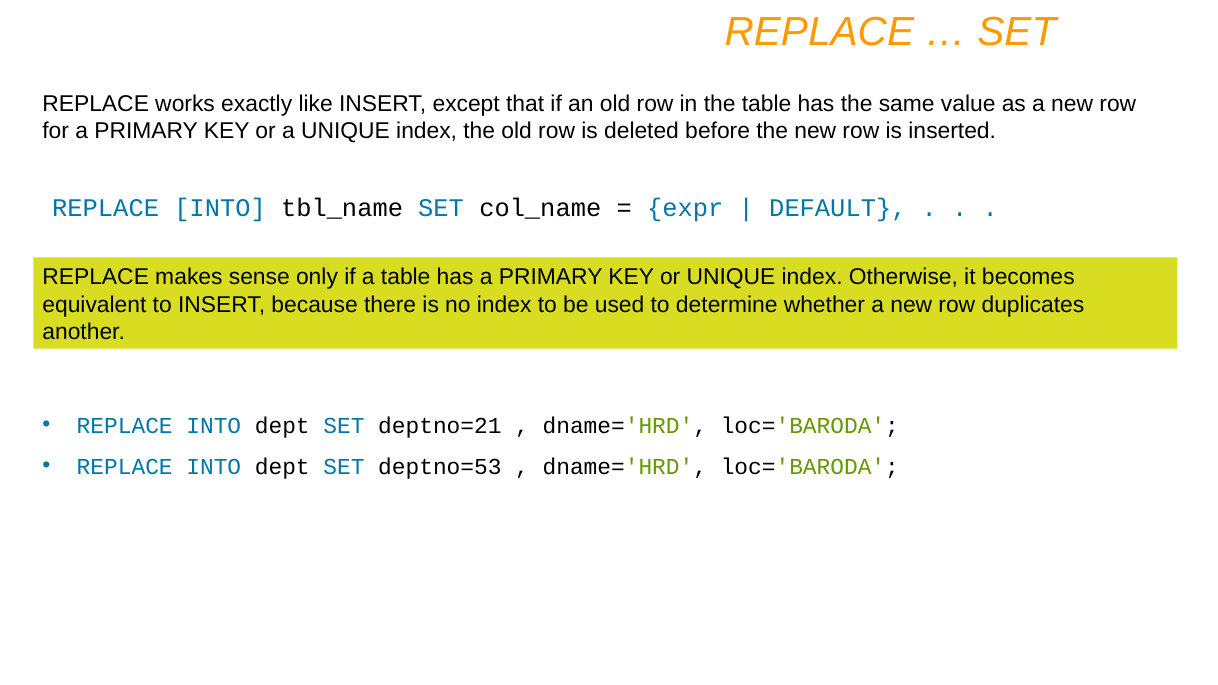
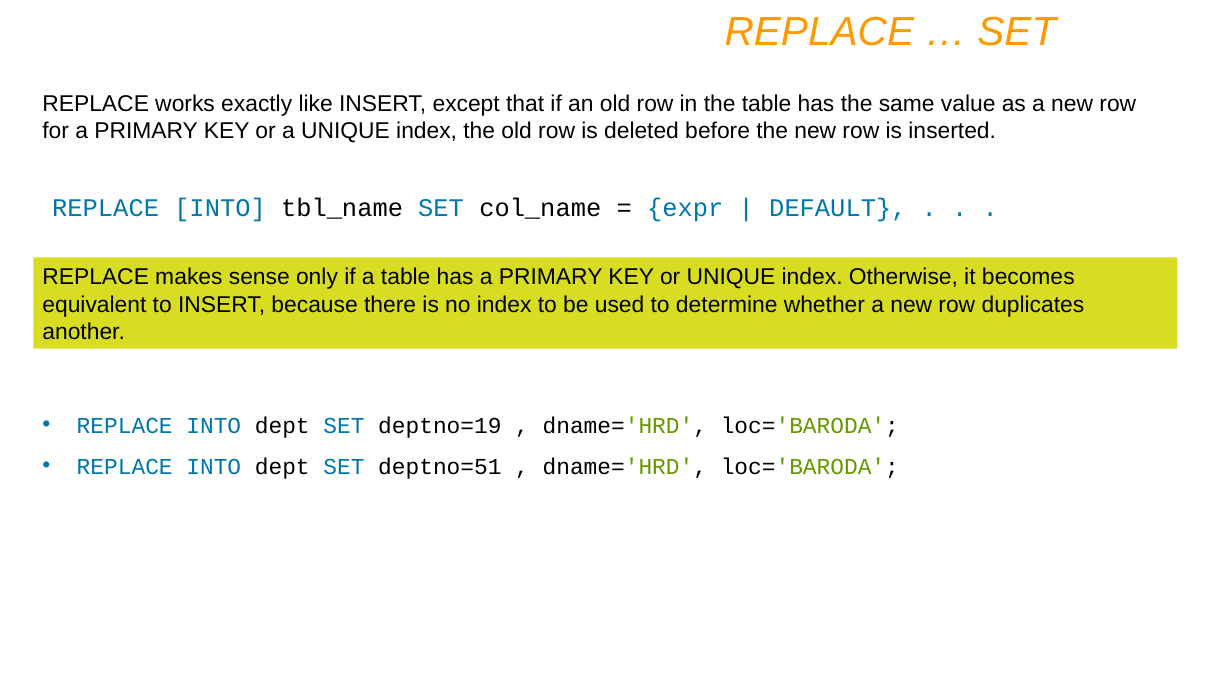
deptno=21: deptno=21 -> deptno=19
deptno=53: deptno=53 -> deptno=51
